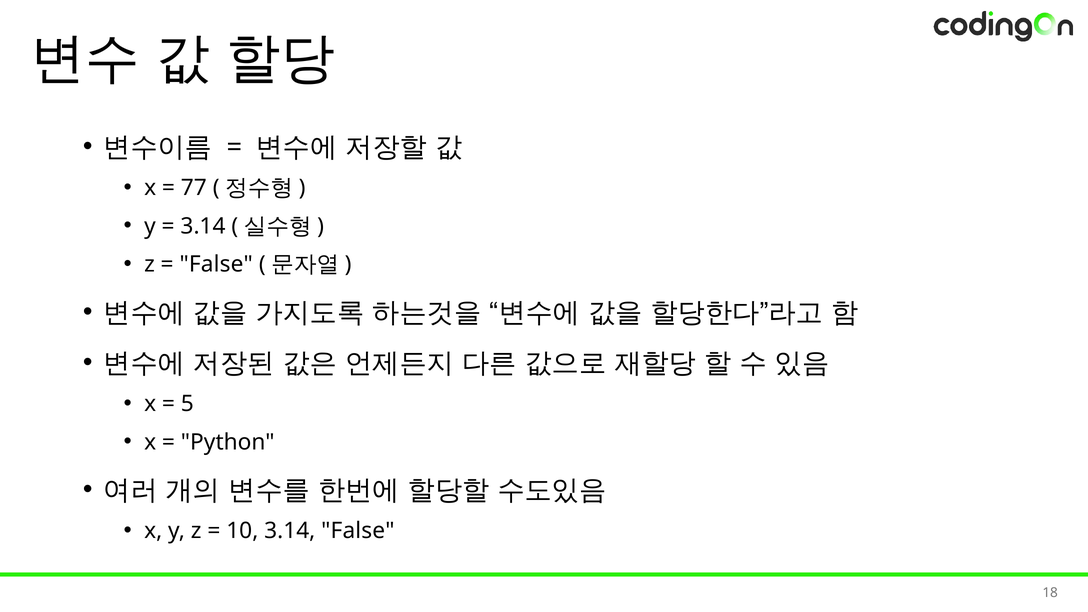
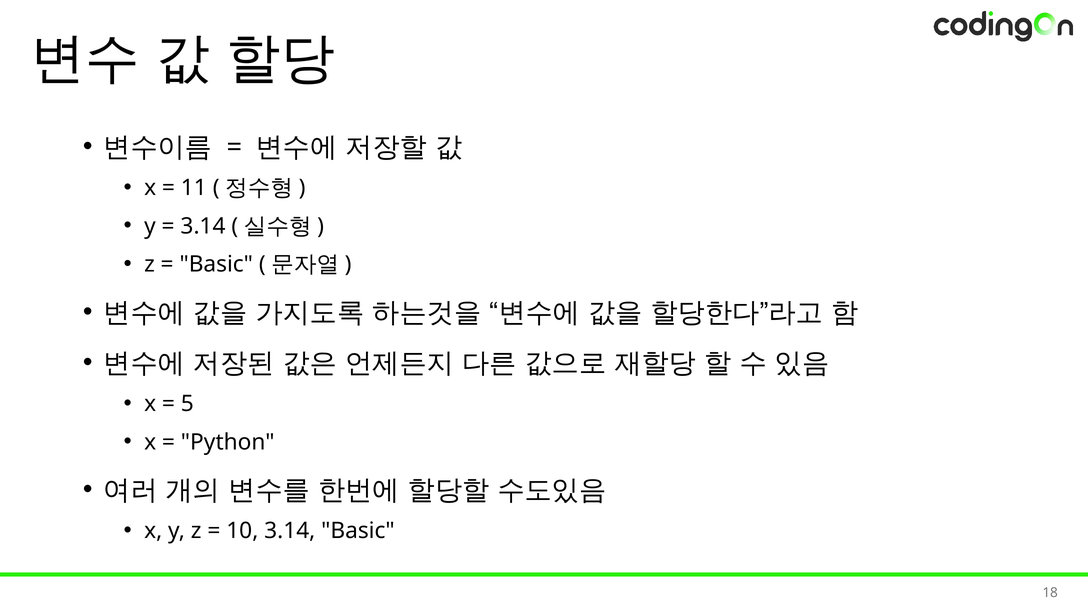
77: 77 -> 11
False at (216, 264): False -> Basic
3.14 False: False -> Basic
